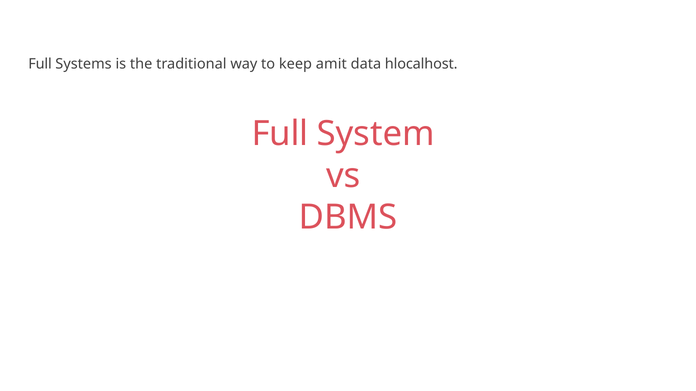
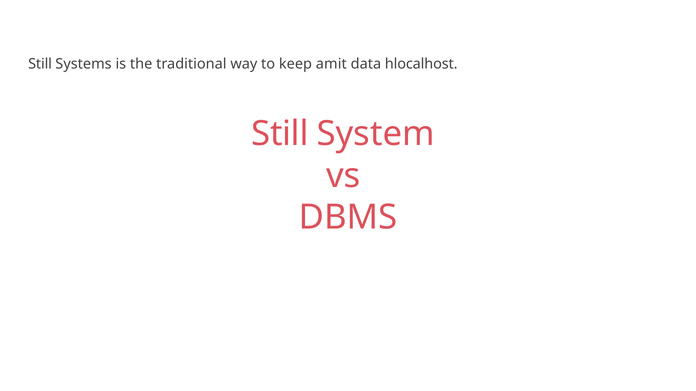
Full at (40, 64): Full -> Still
Full at (280, 134): Full -> Still
